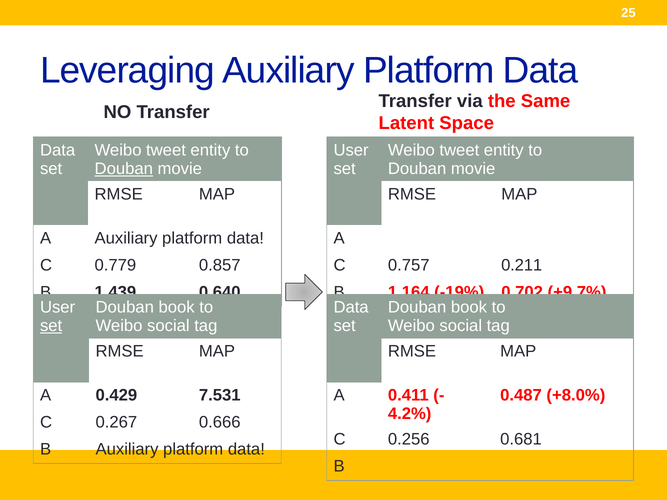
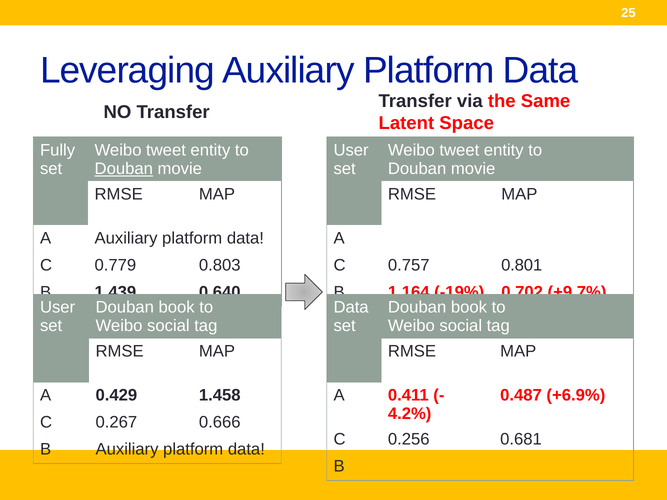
Data at (58, 150): Data -> Fully
0.857: 0.857 -> 0.803
0.211: 0.211 -> 0.801
set at (51, 326) underline: present -> none
7.531: 7.531 -> 1.458
+8.0%: +8.0% -> +6.9%
